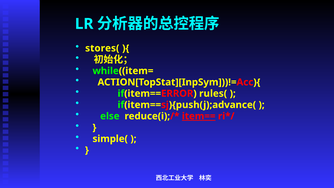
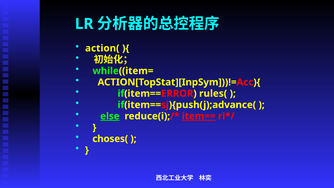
stores(: stores( -> action(
else underline: none -> present
simple(: simple( -> choses(
